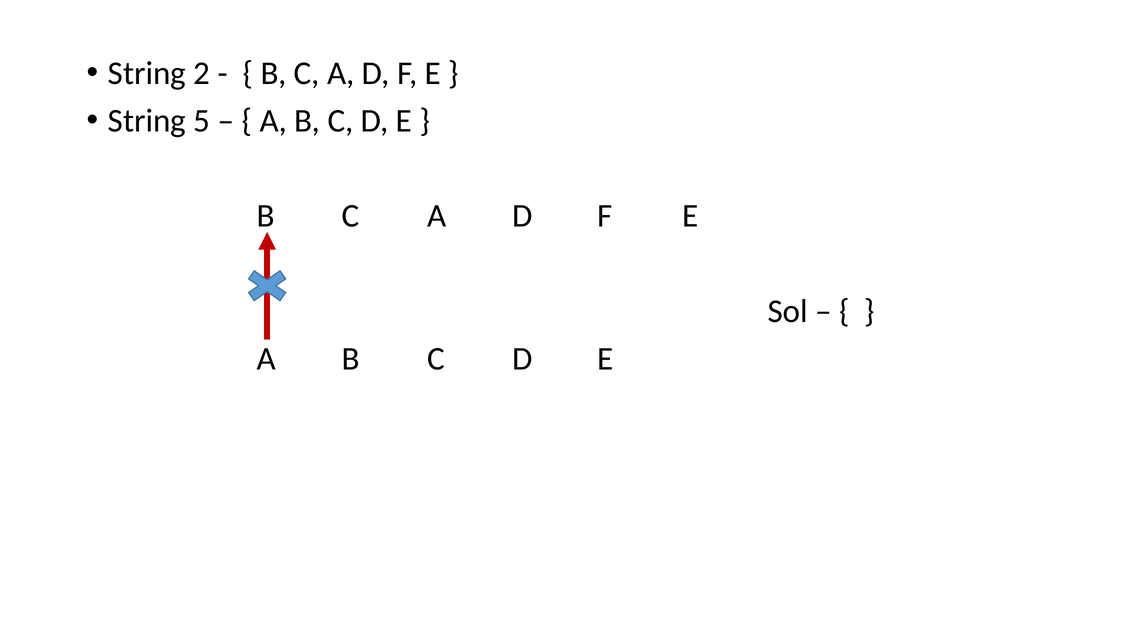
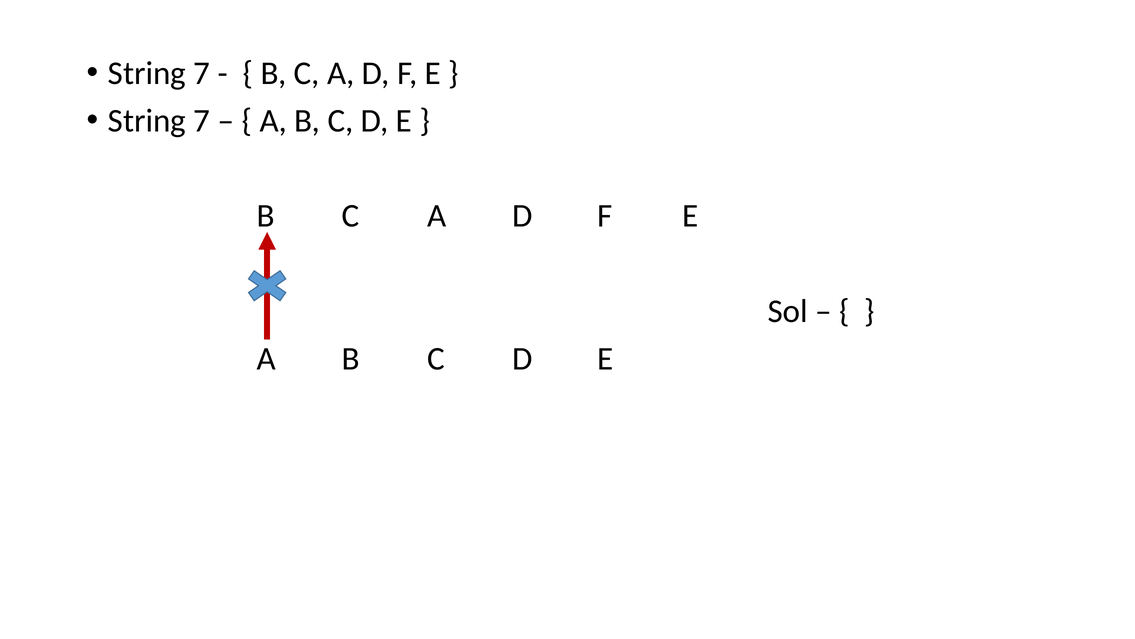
2 at (202, 73): 2 -> 7
5 at (202, 121): 5 -> 7
